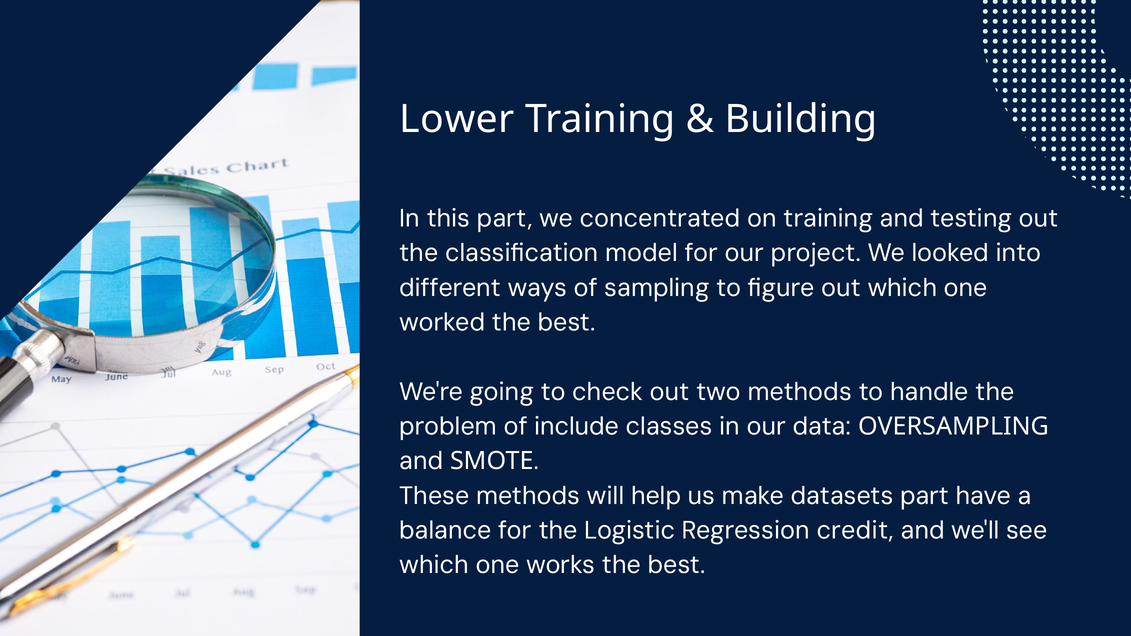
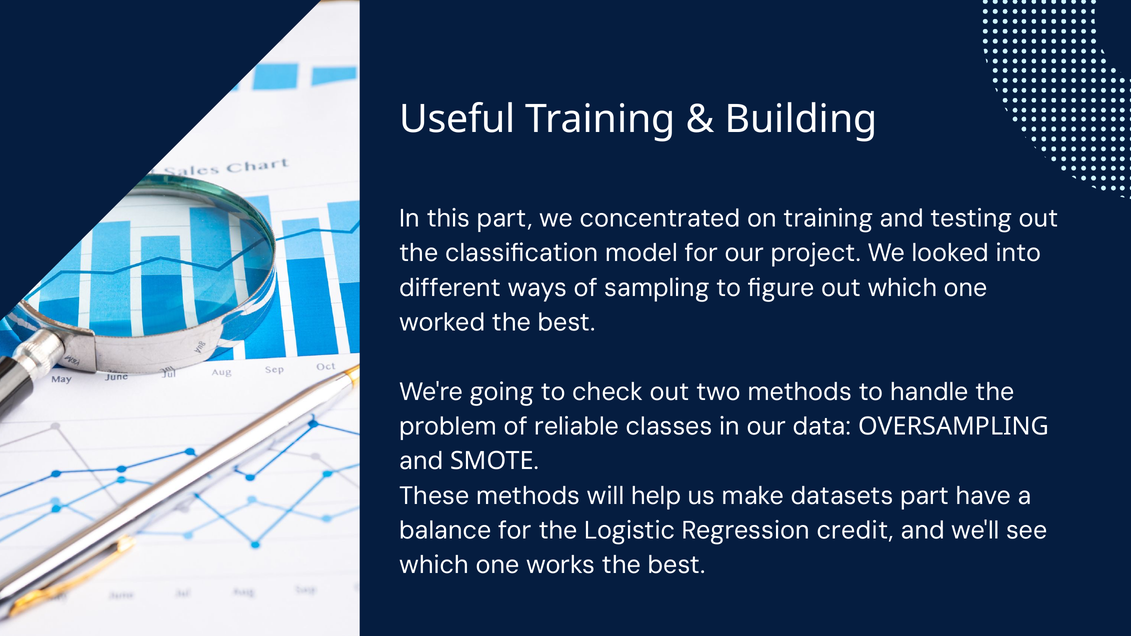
Lower: Lower -> Useful
include: include -> reliable
